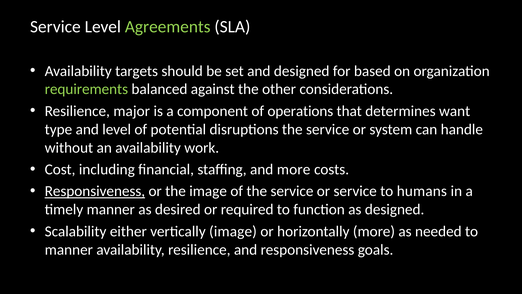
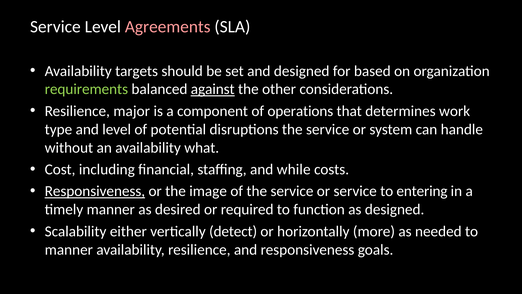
Agreements colour: light green -> pink
against underline: none -> present
want: want -> work
work: work -> what
and more: more -> while
humans: humans -> entering
vertically image: image -> detect
